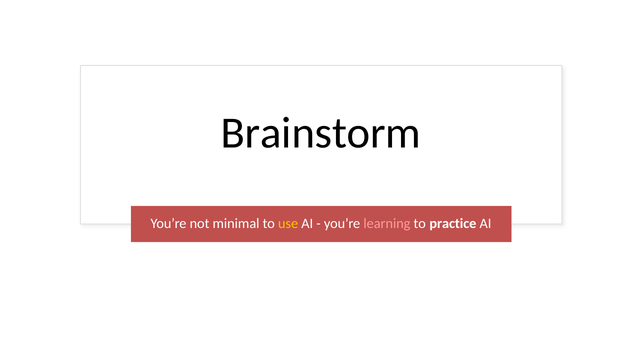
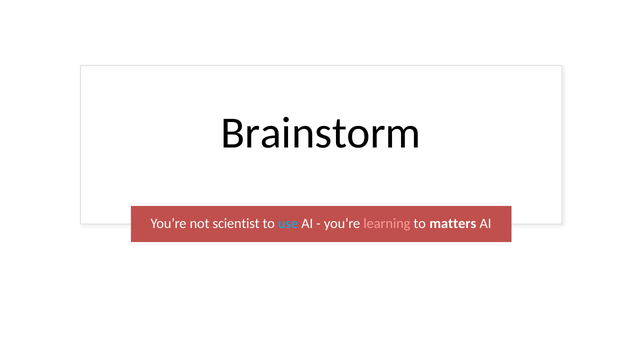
minimal: minimal -> scientist
use colour: yellow -> light blue
practice: practice -> matters
